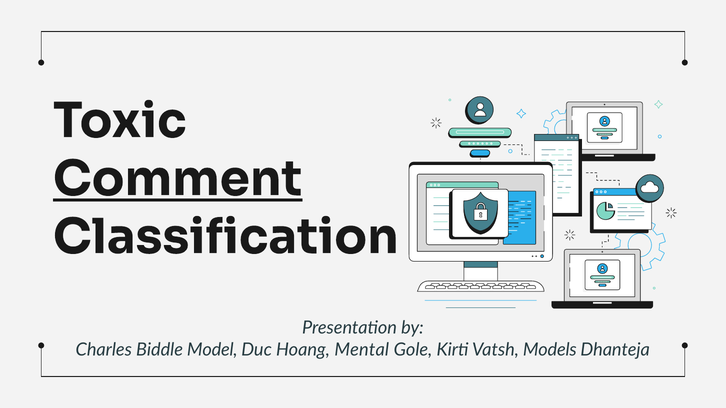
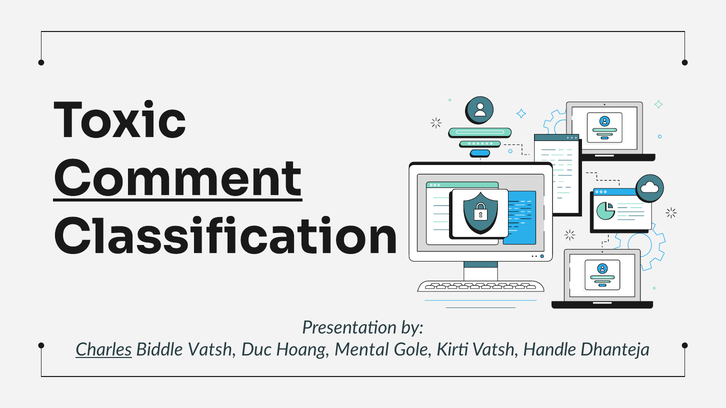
Charles underline: none -> present
Biddle Model: Model -> Vatsh
Models: Models -> Handle
